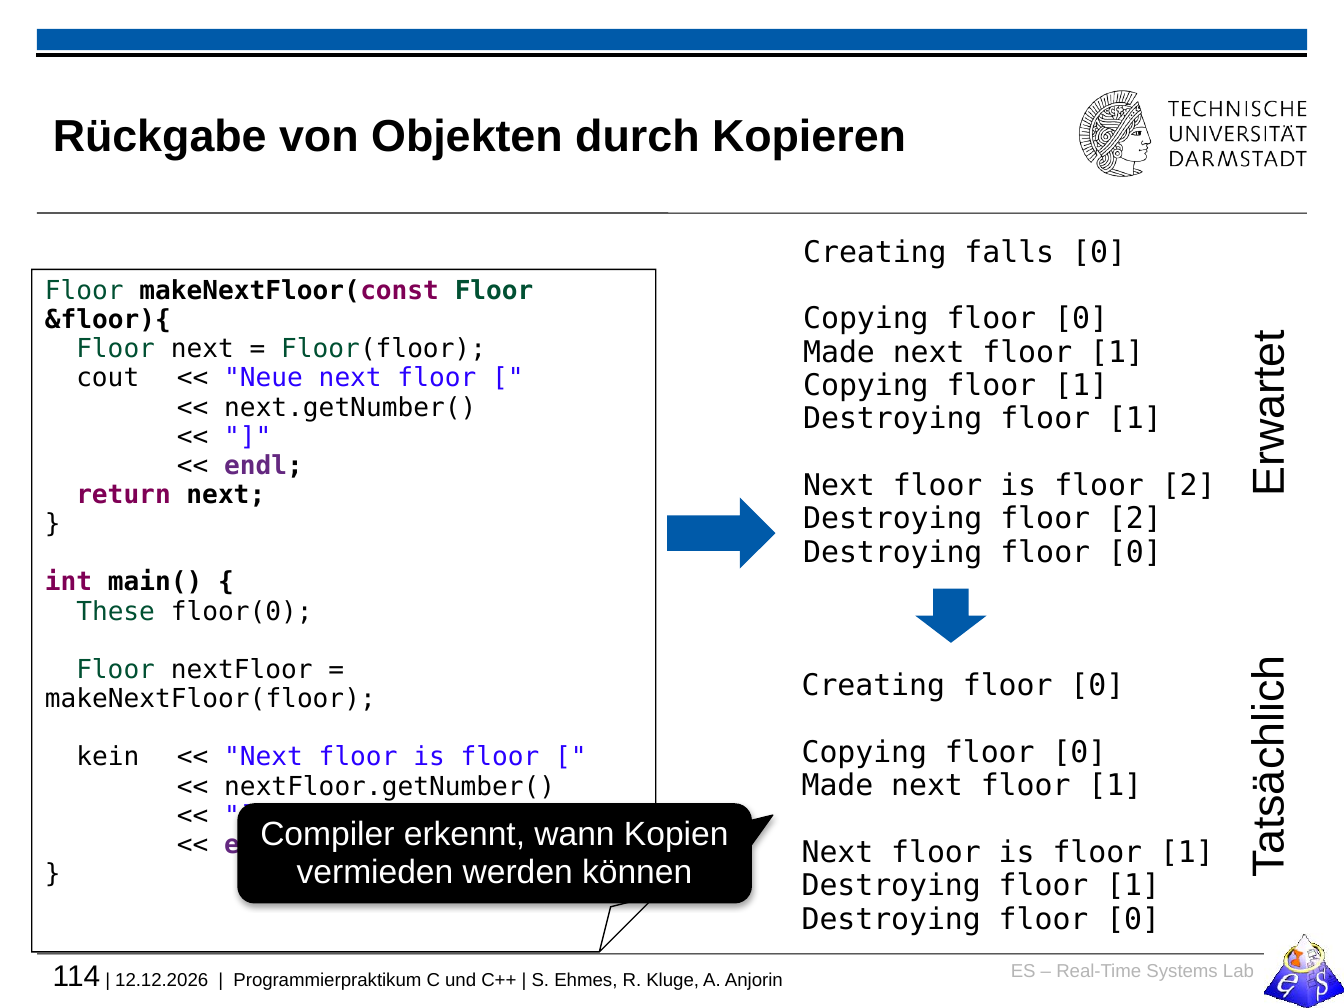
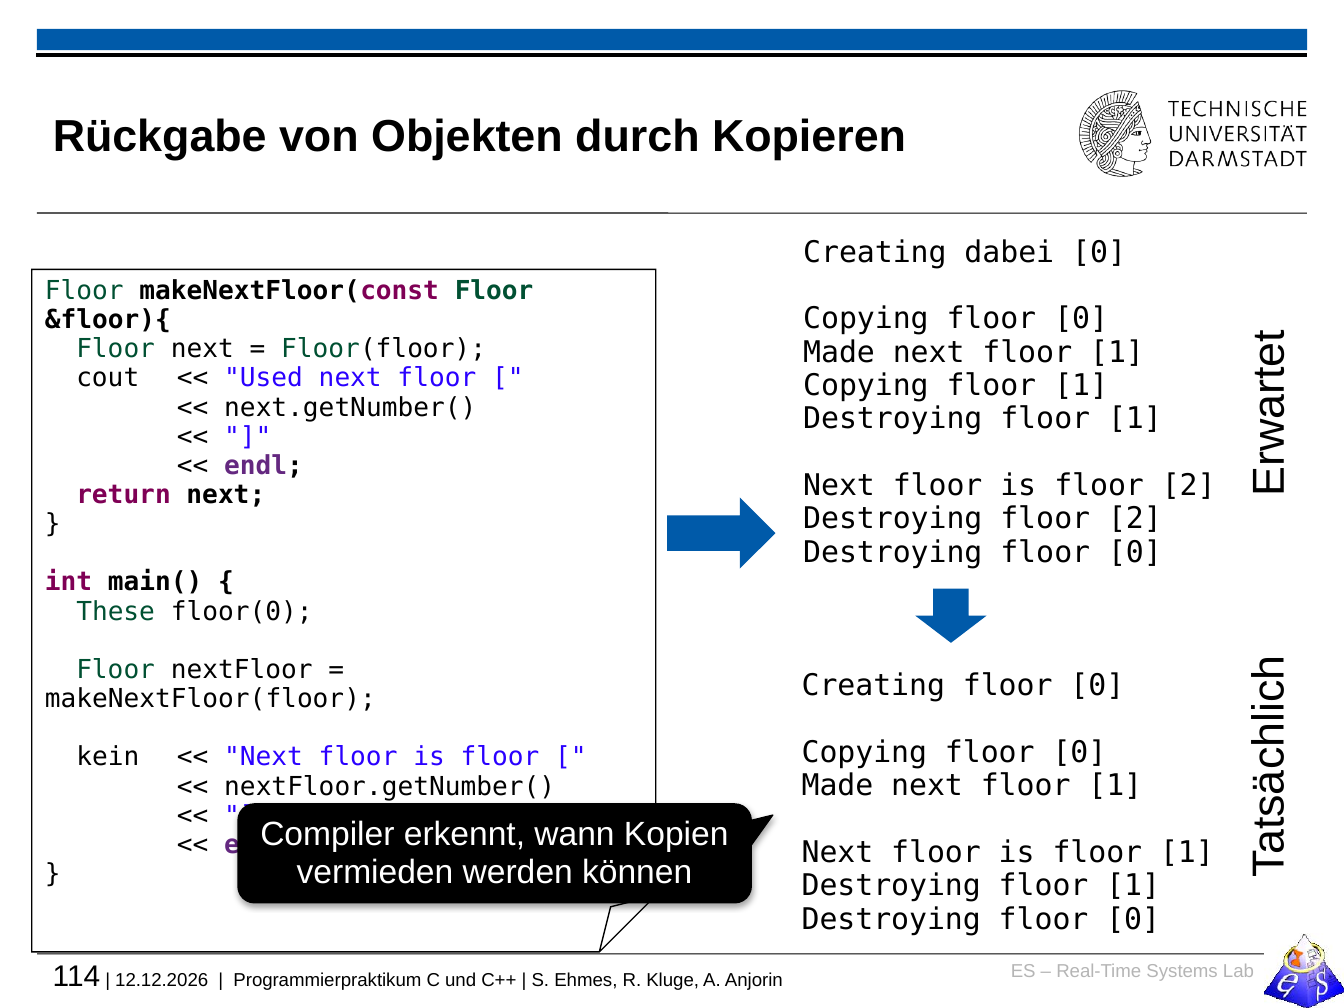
falls: falls -> dabei
Neue: Neue -> Used
